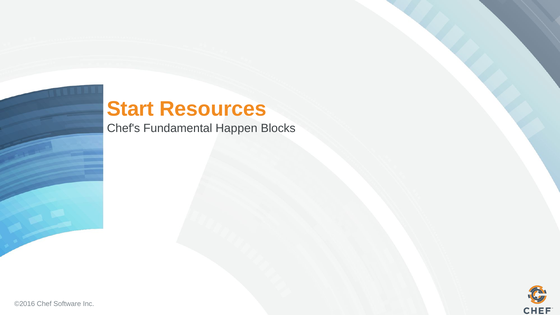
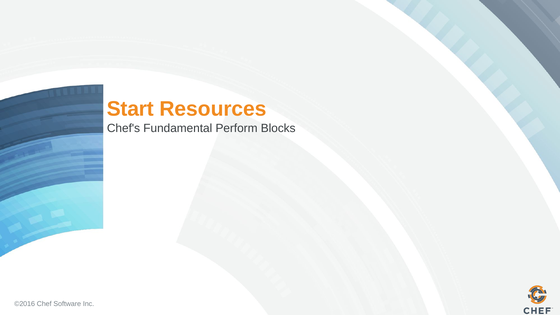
Happen: Happen -> Perform
